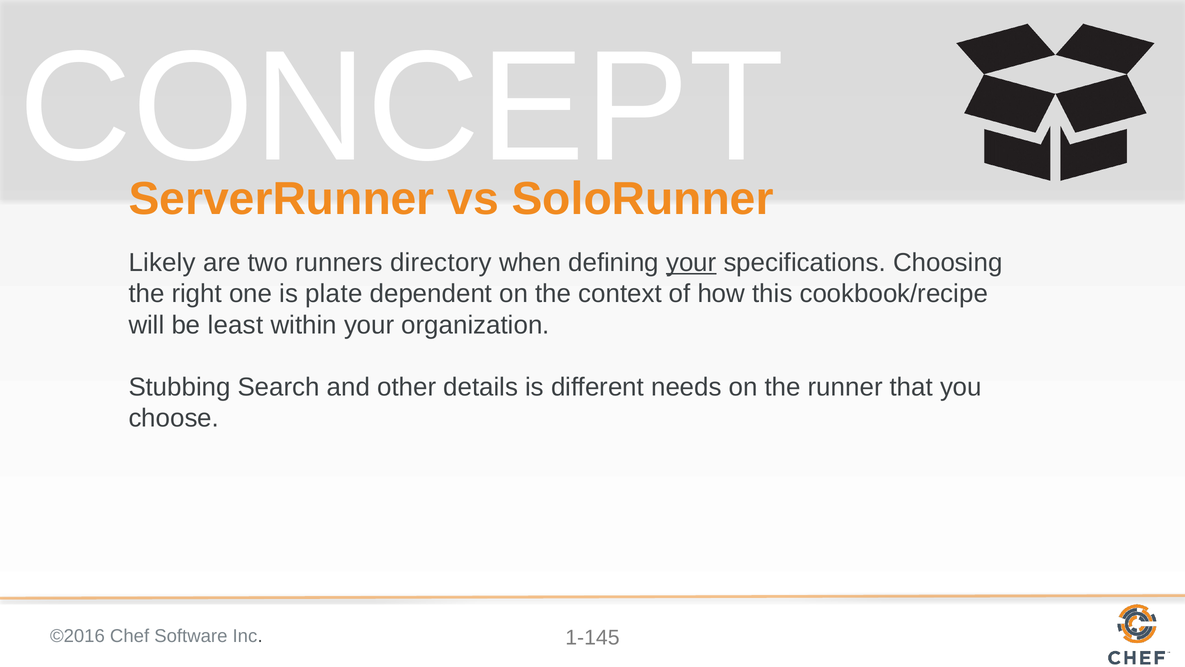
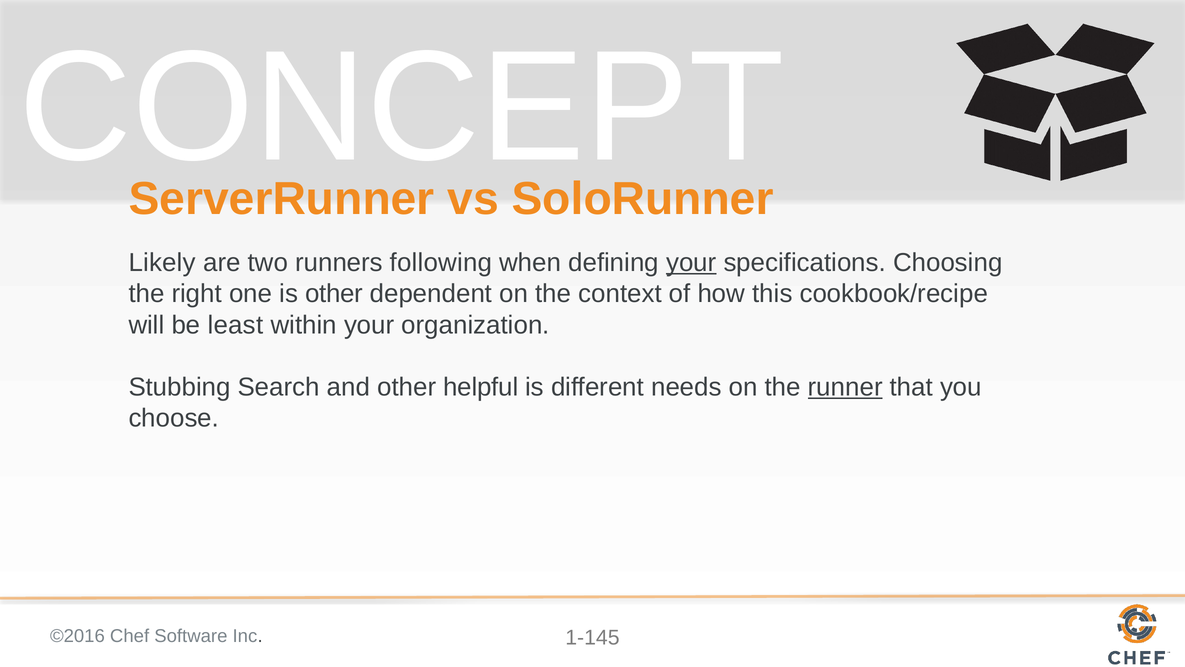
directory: directory -> following
is plate: plate -> other
details: details -> helpful
runner underline: none -> present
